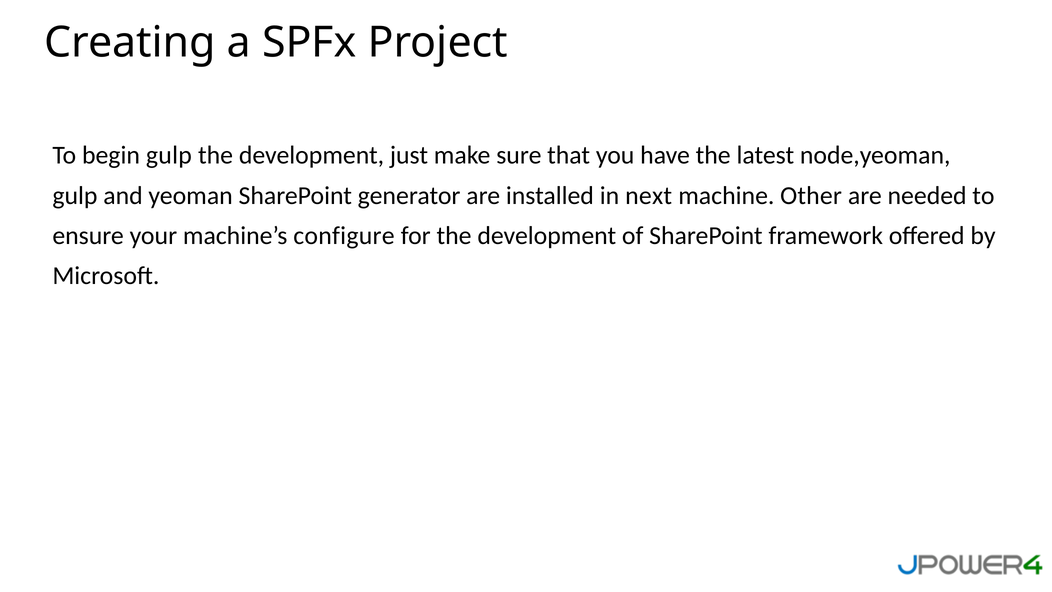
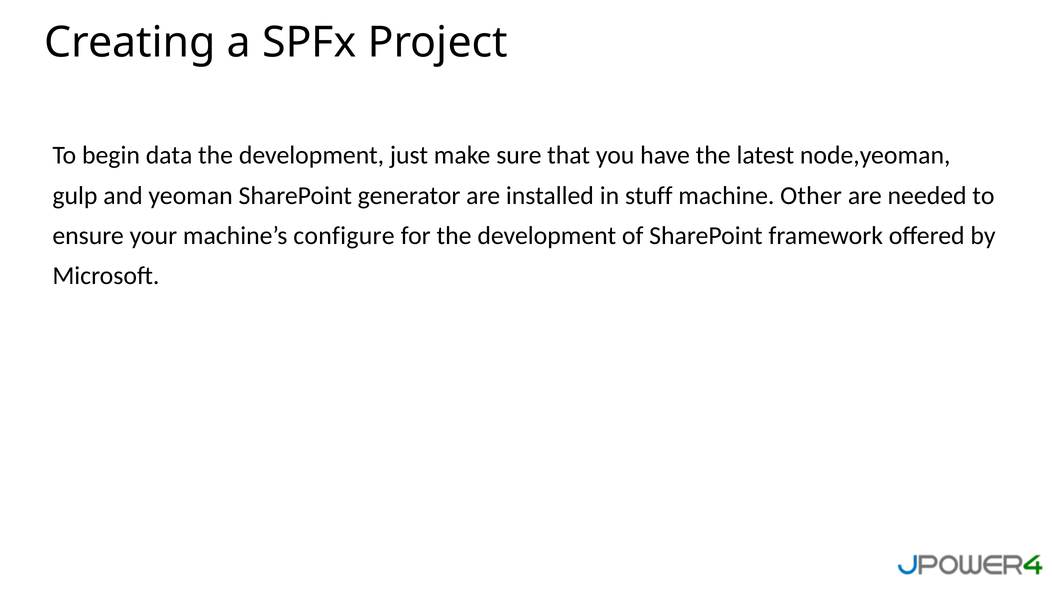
begin gulp: gulp -> data
next: next -> stuff
